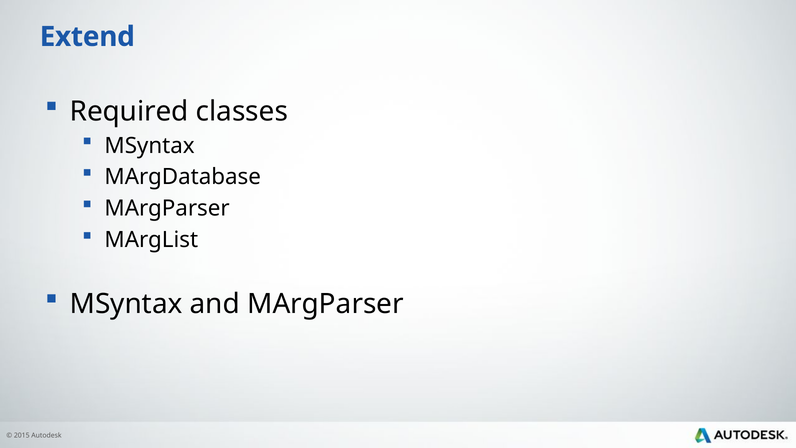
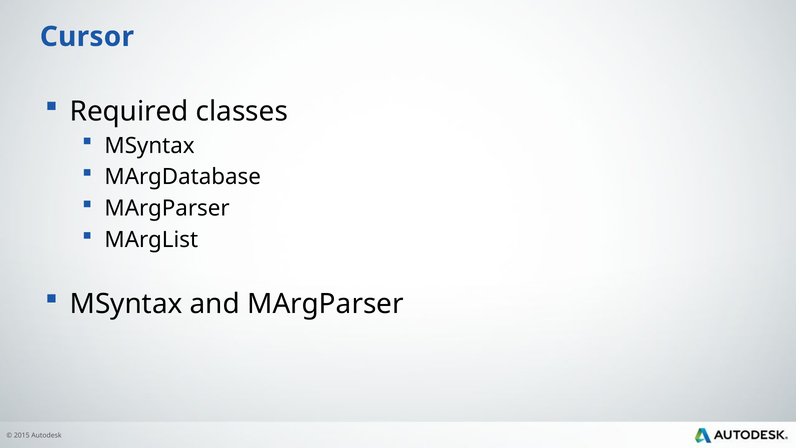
Extend: Extend -> Cursor
